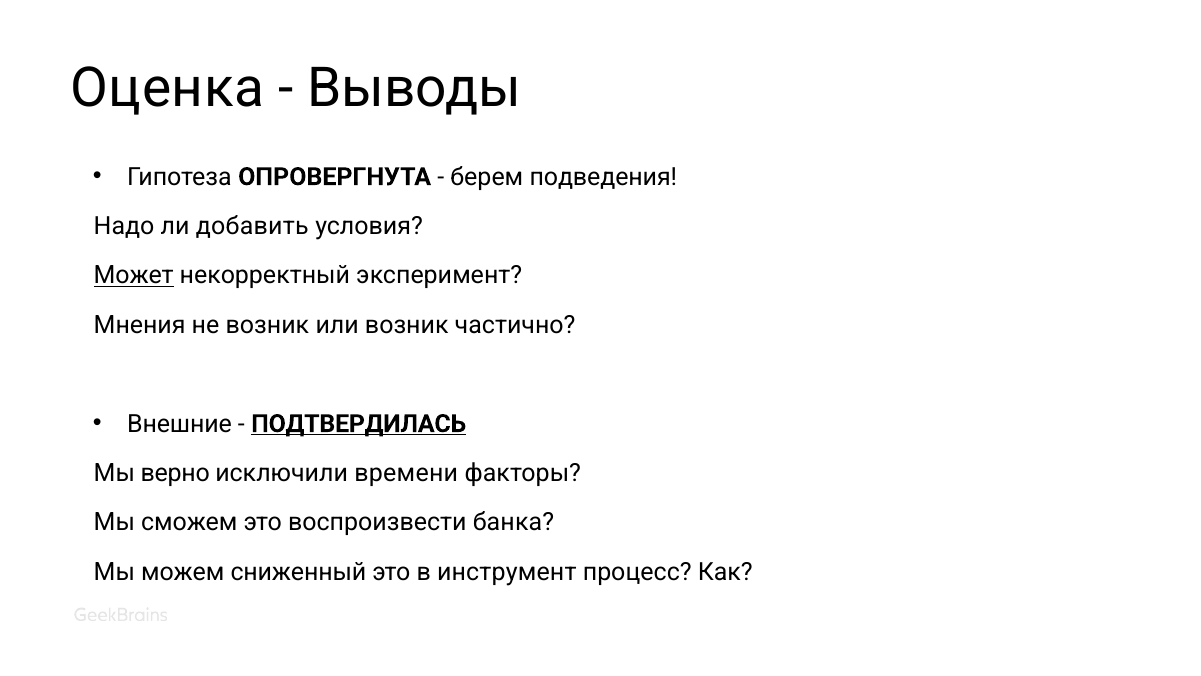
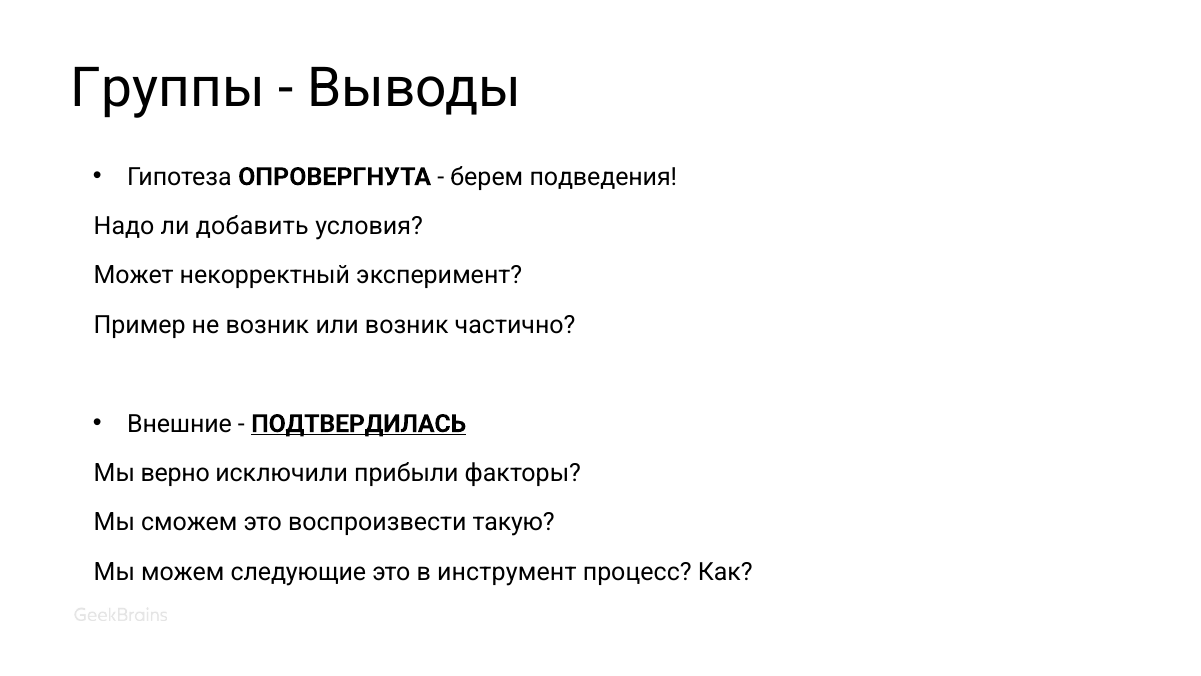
Оценка: Оценка -> Группы
Может underline: present -> none
Мнения: Мнения -> Пример
времени: времени -> прибыли
банка: банка -> такую
сниженный: сниженный -> следующие
